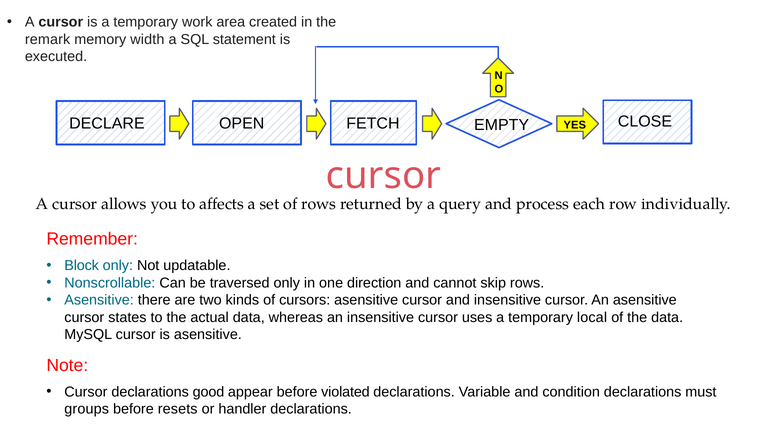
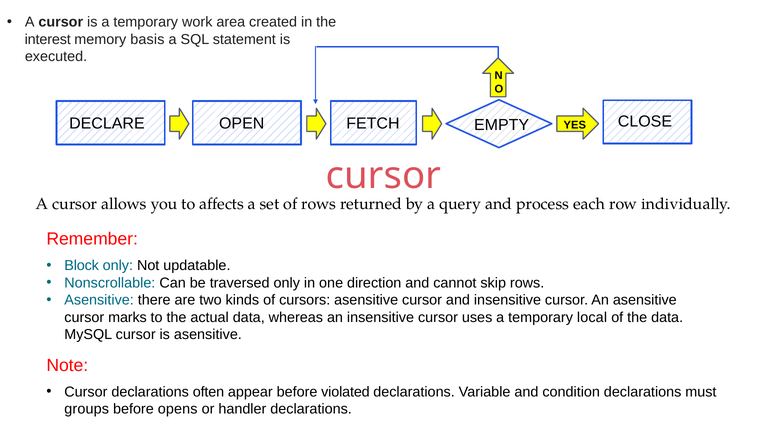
remark: remark -> interest
width: width -> basis
states: states -> marks
good: good -> often
resets: resets -> opens
